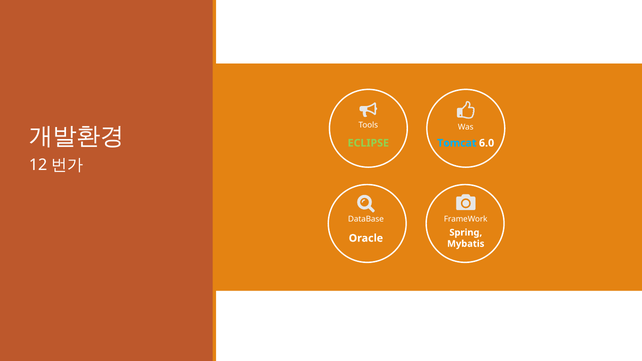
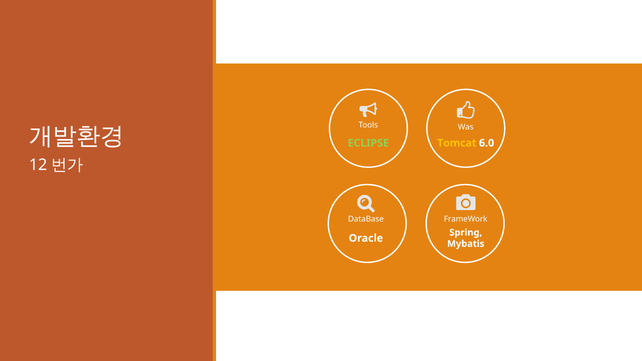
Tomcat colour: light blue -> yellow
